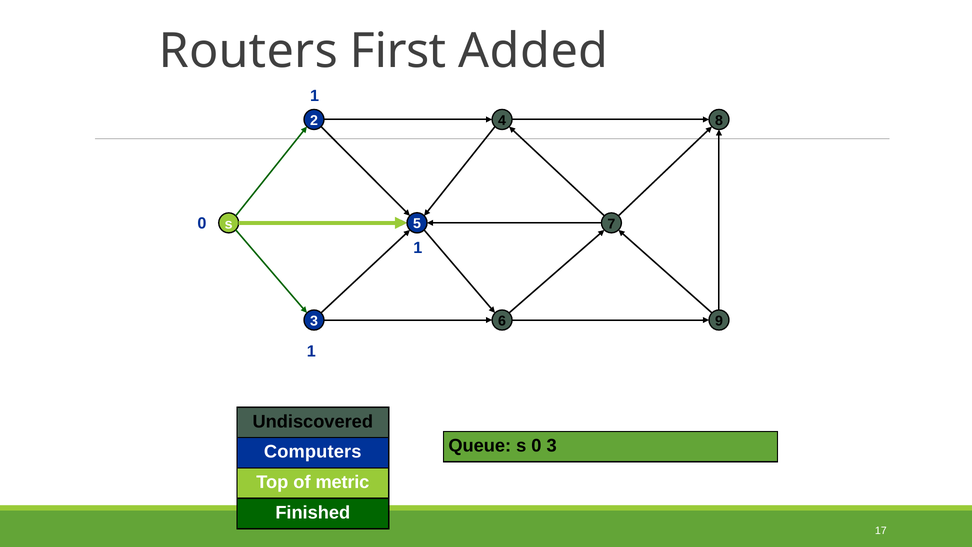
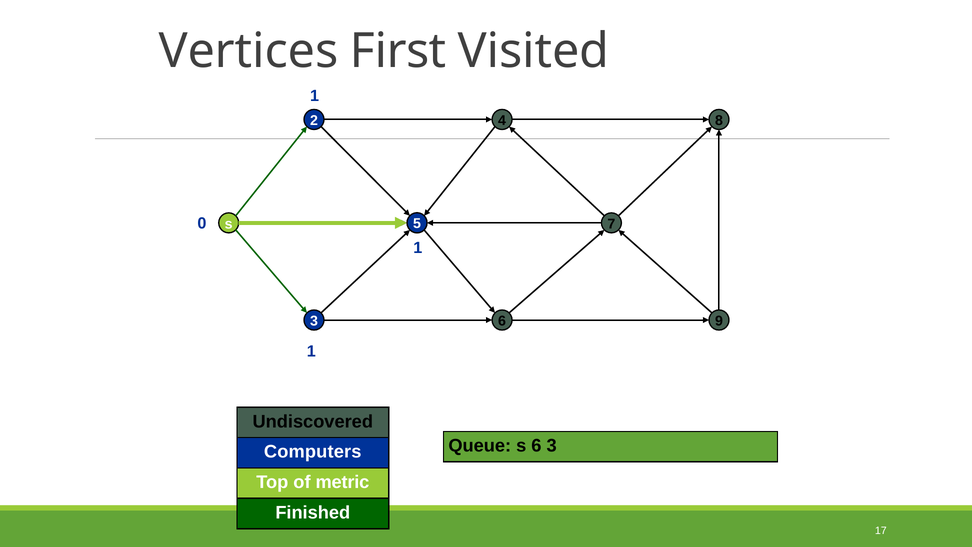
Routers: Routers -> Vertices
Added: Added -> Visited
s 0: 0 -> 6
